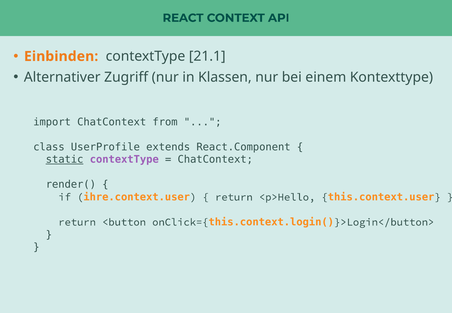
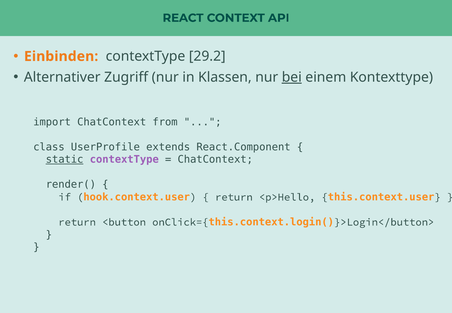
21.1: 21.1 -> 29.2
bei underline: none -> present
ihre.context.user: ihre.context.user -> hook.context.user
